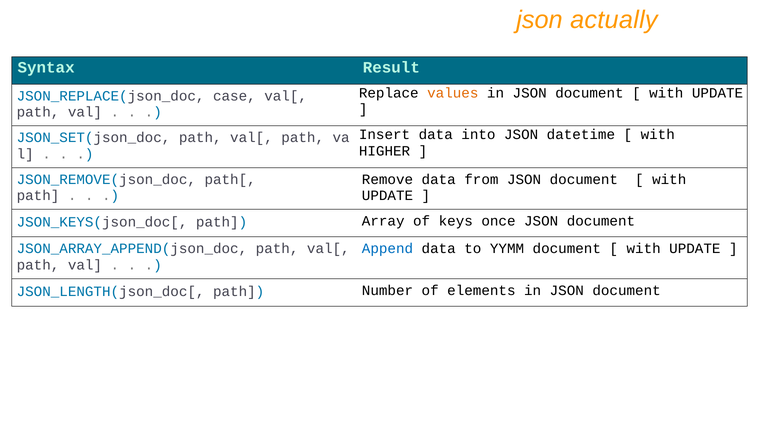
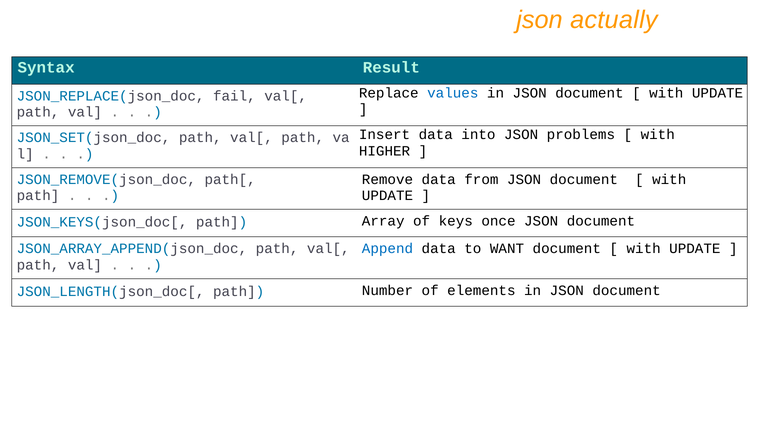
values colour: orange -> blue
case: case -> fail
datetime: datetime -> problems
YYMM: YYMM -> WANT
